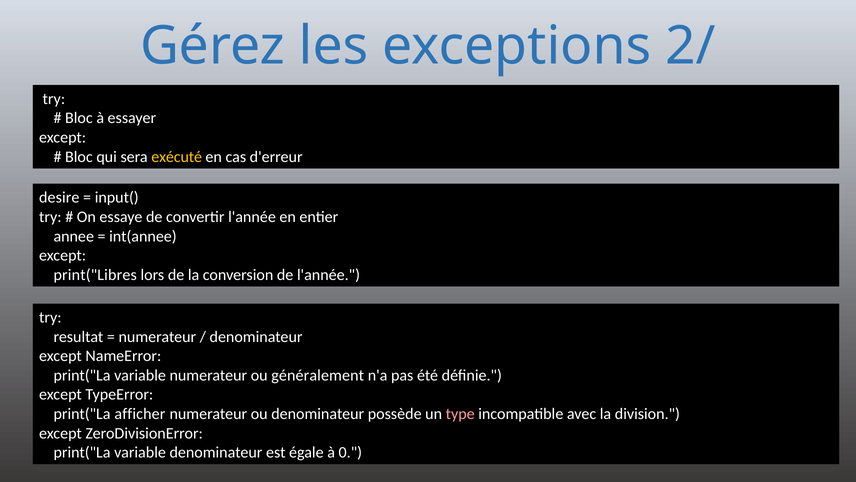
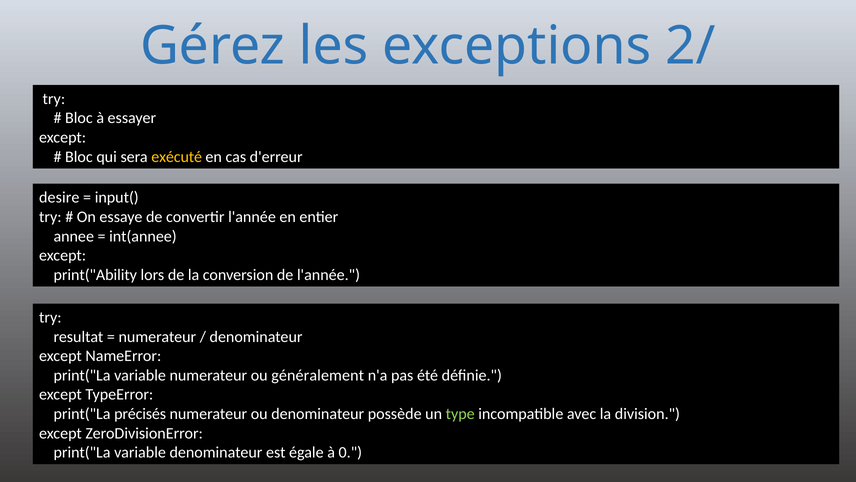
print("Libres: print("Libres -> print("Ability
afficher: afficher -> précisés
type colour: pink -> light green
